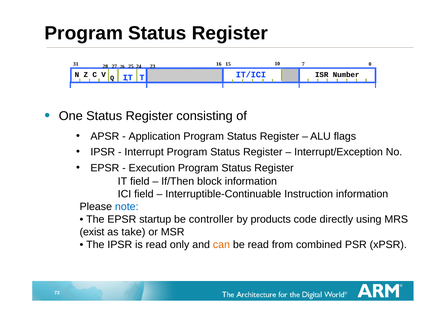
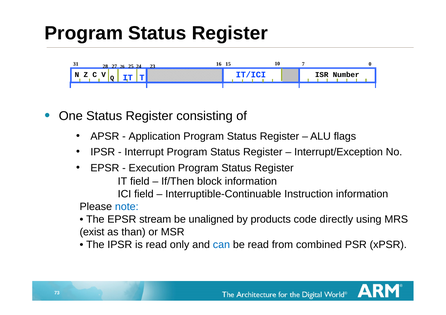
startup: startup -> stream
controller: controller -> unaligned
take: take -> than
can colour: orange -> blue
